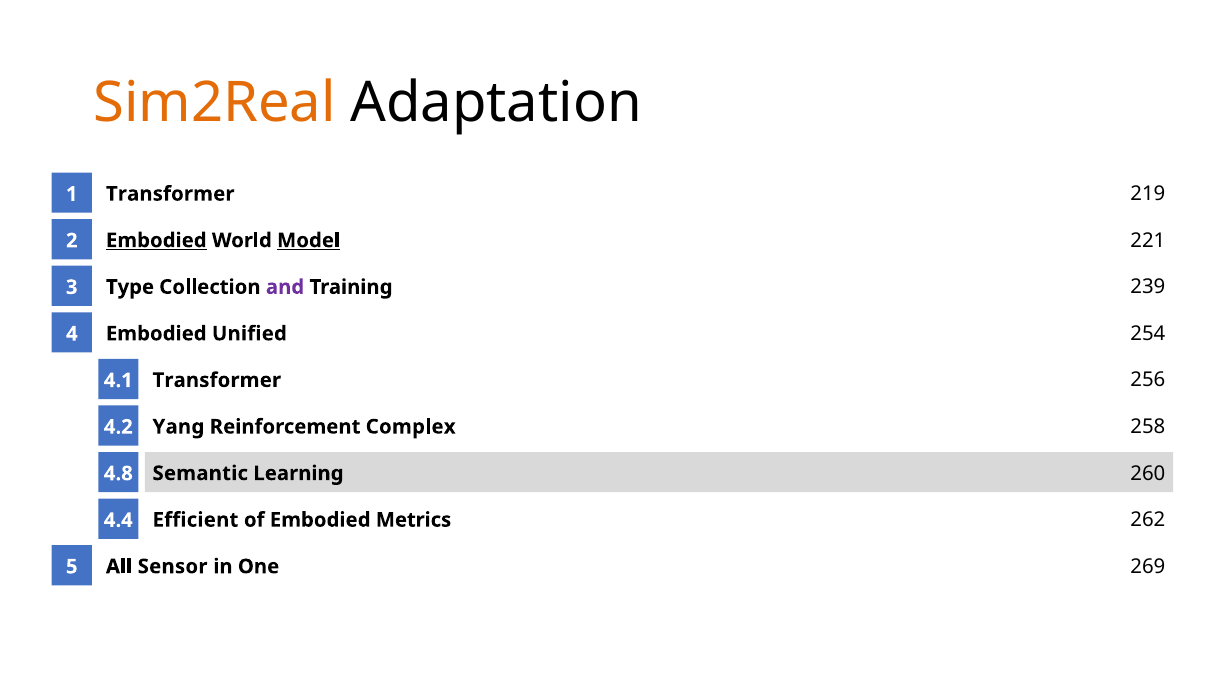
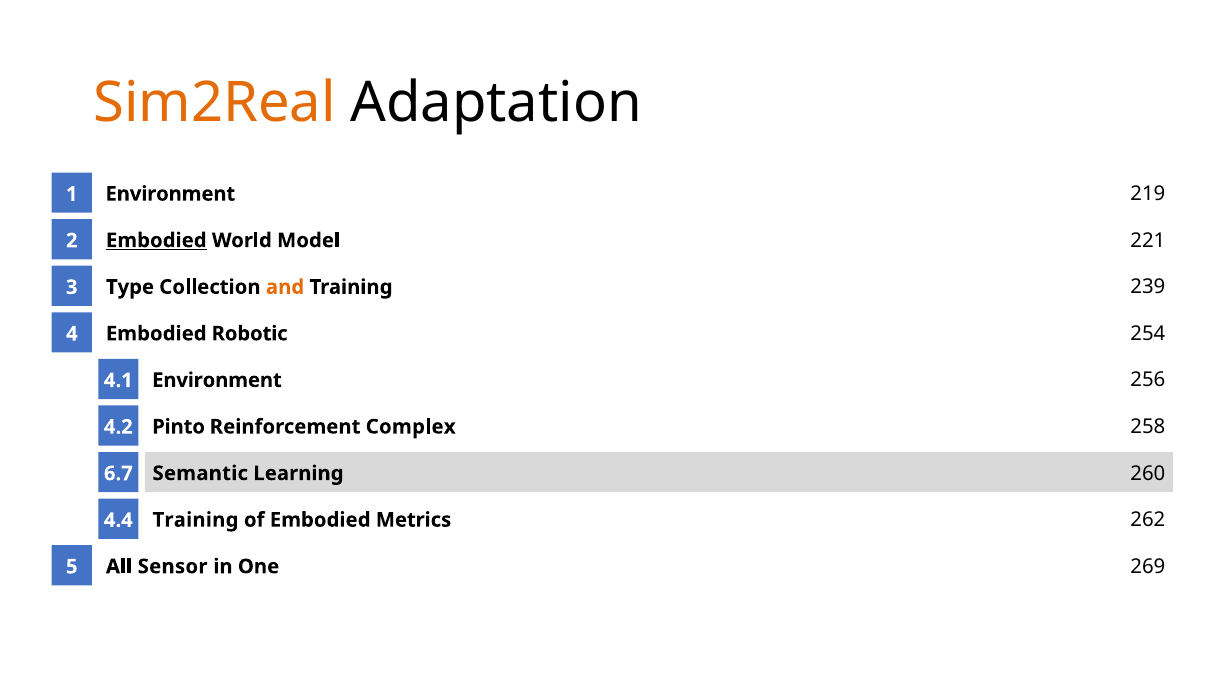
Transformer at (170, 194): Transformer -> Environment
Model underline: present -> none
and colour: purple -> orange
Unified: Unified -> Robotic
Transformer at (217, 380): Transformer -> Environment
Yang: Yang -> Pinto
4.8: 4.8 -> 6.7
Efficient at (195, 520): Efficient -> Training
